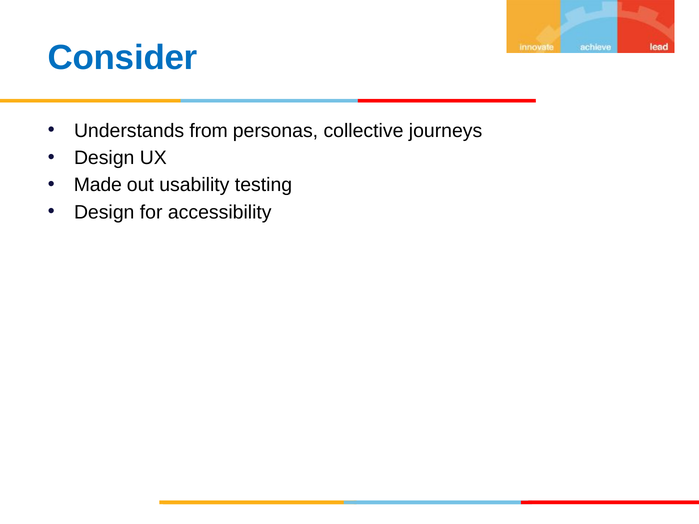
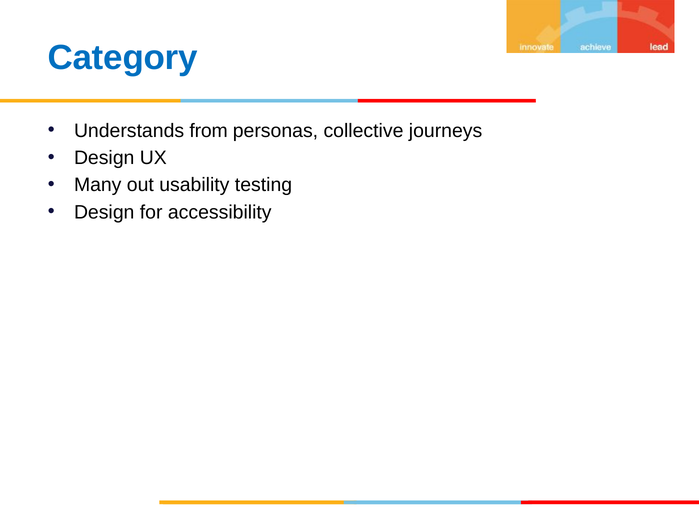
Consider: Consider -> Category
Made: Made -> Many
